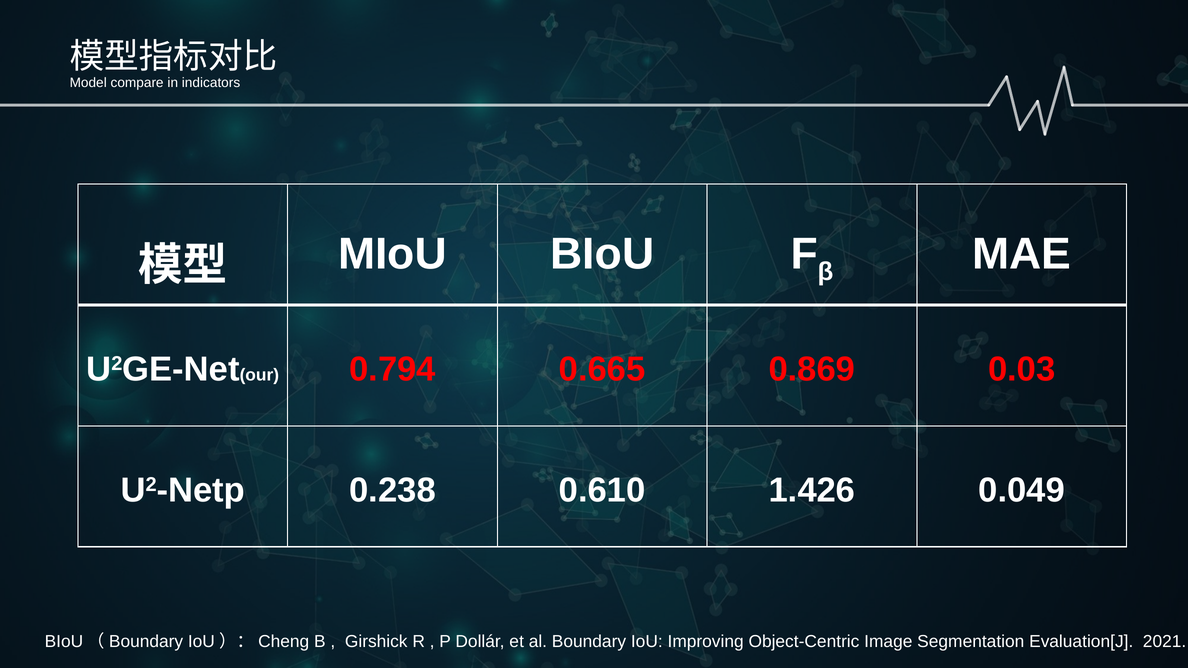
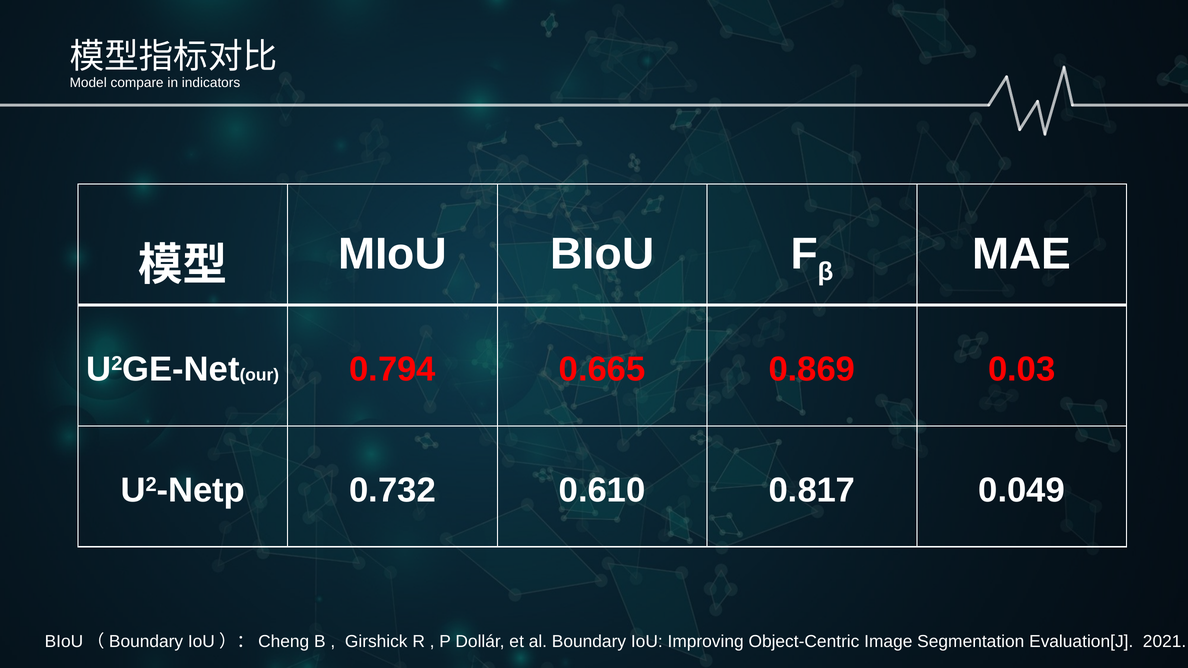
0.238: 0.238 -> 0.732
1.426: 1.426 -> 0.817
